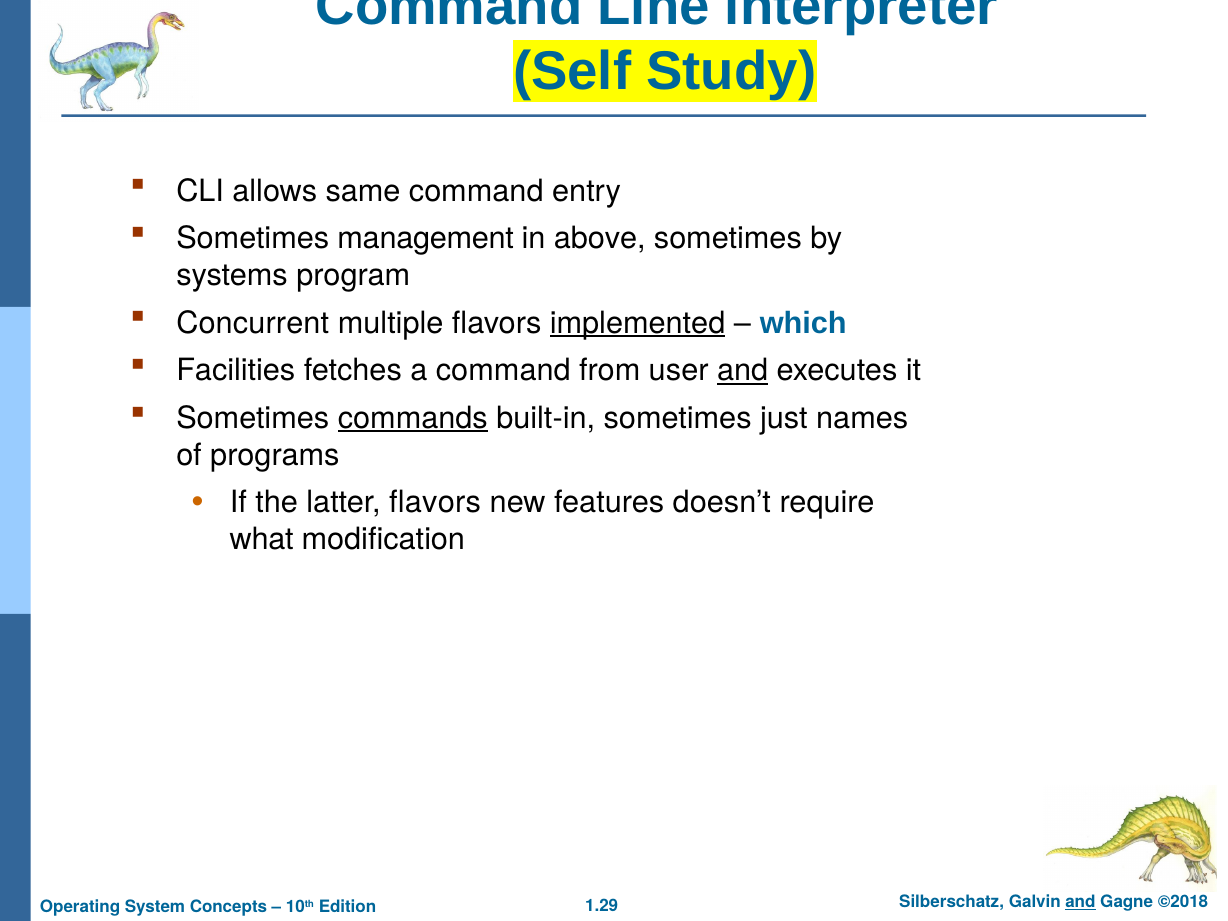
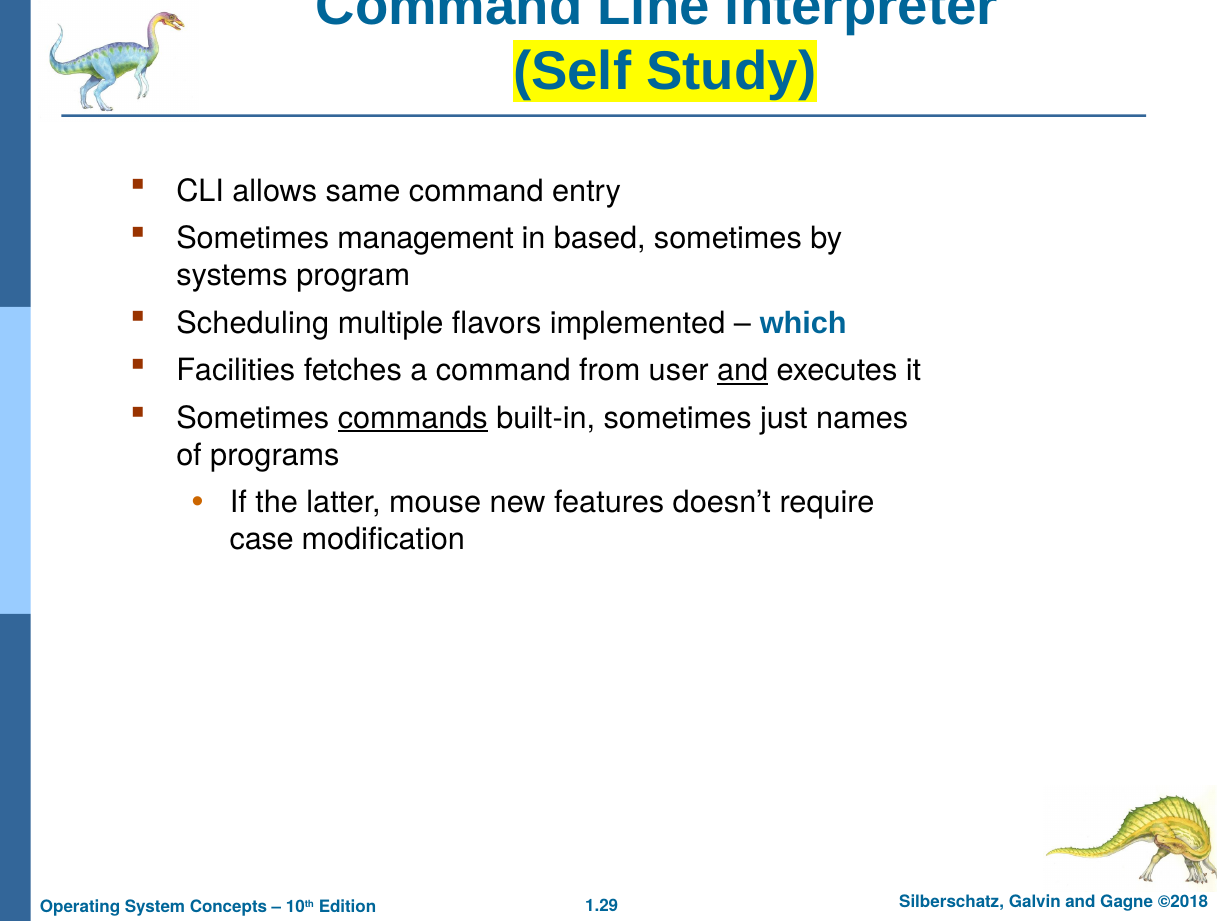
above: above -> based
Concurrent: Concurrent -> Scheduling
implemented underline: present -> none
latter flavors: flavors -> mouse
what: what -> case
and at (1080, 902) underline: present -> none
